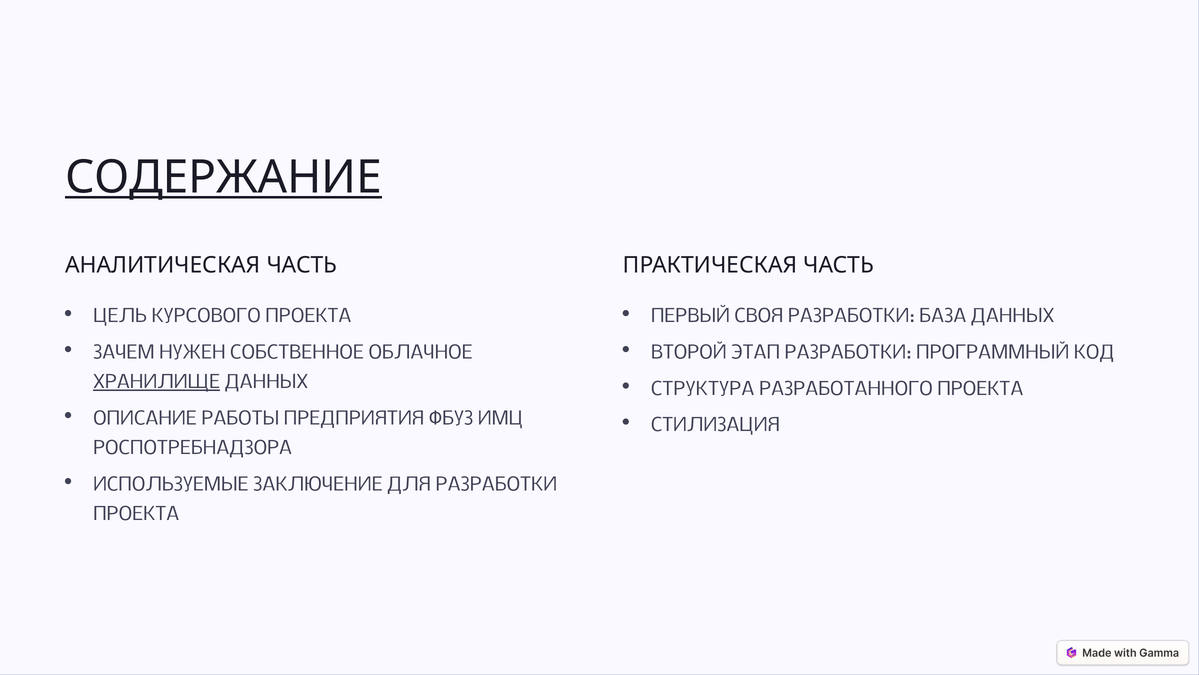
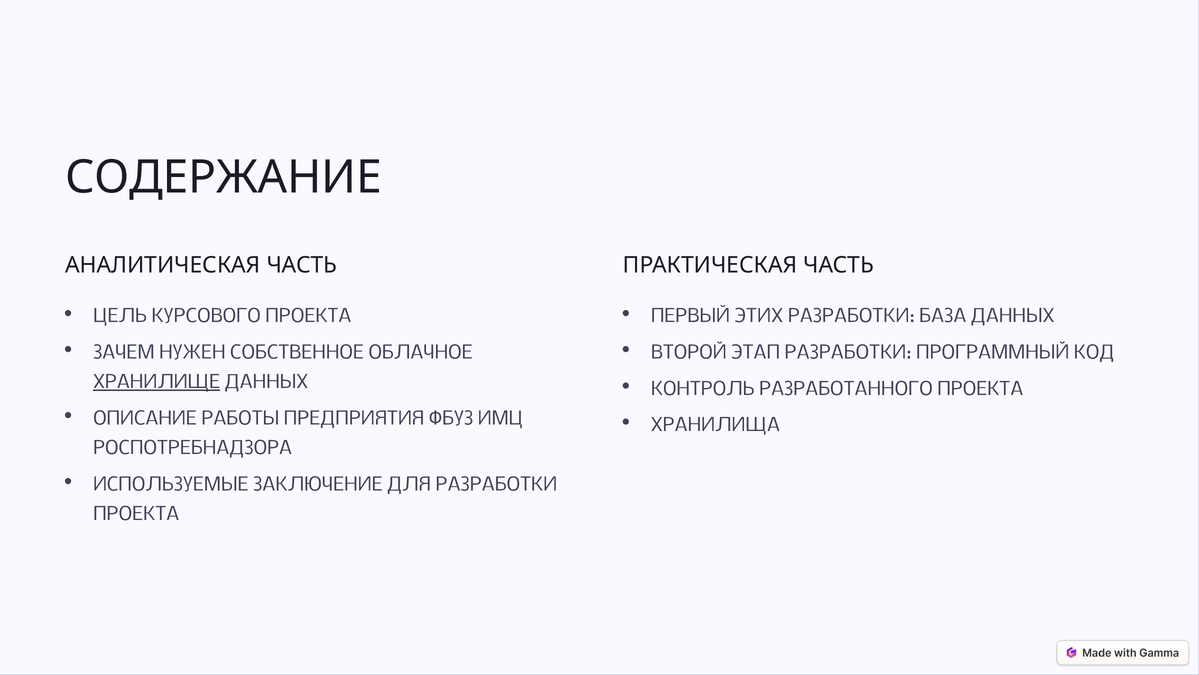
СОДЕРЖАНИЕ underline: present -> none
СВОЯ: СВОЯ -> ЭТИХ
СТРУКТУРА: СТРУКТУРА -> КОНТРОЛЬ
СТИЛИЗАЦИЯ: СТИЛИЗАЦИЯ -> ХРАНИЛИЩА
